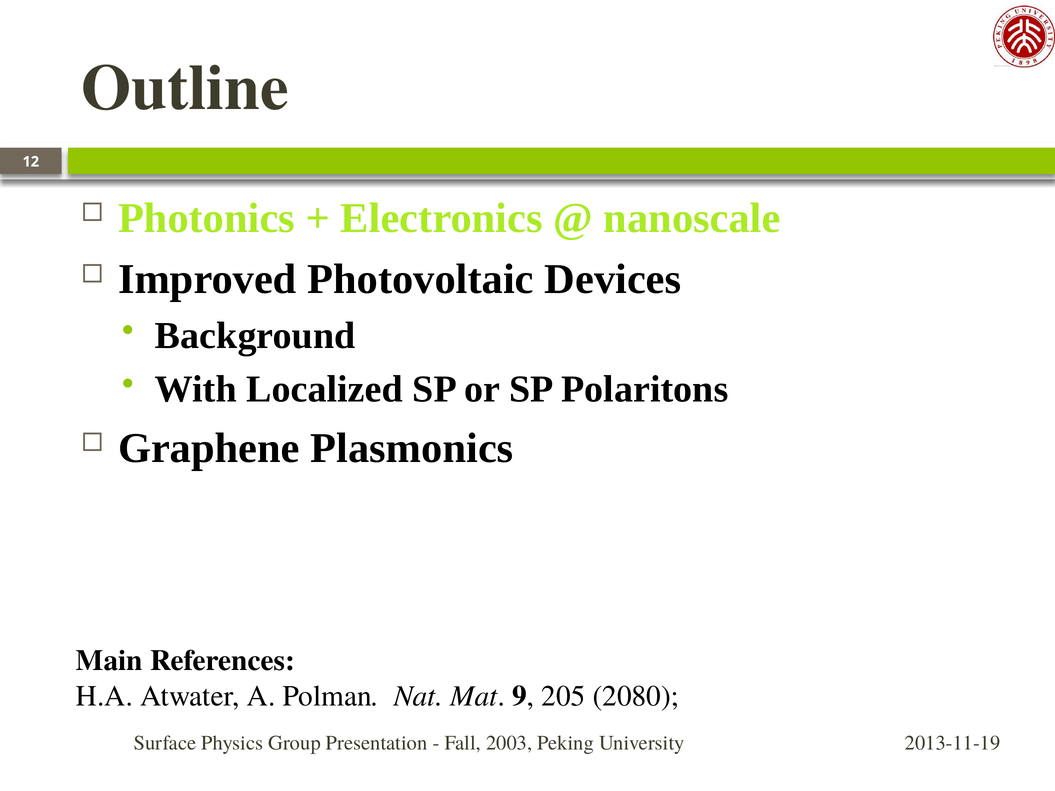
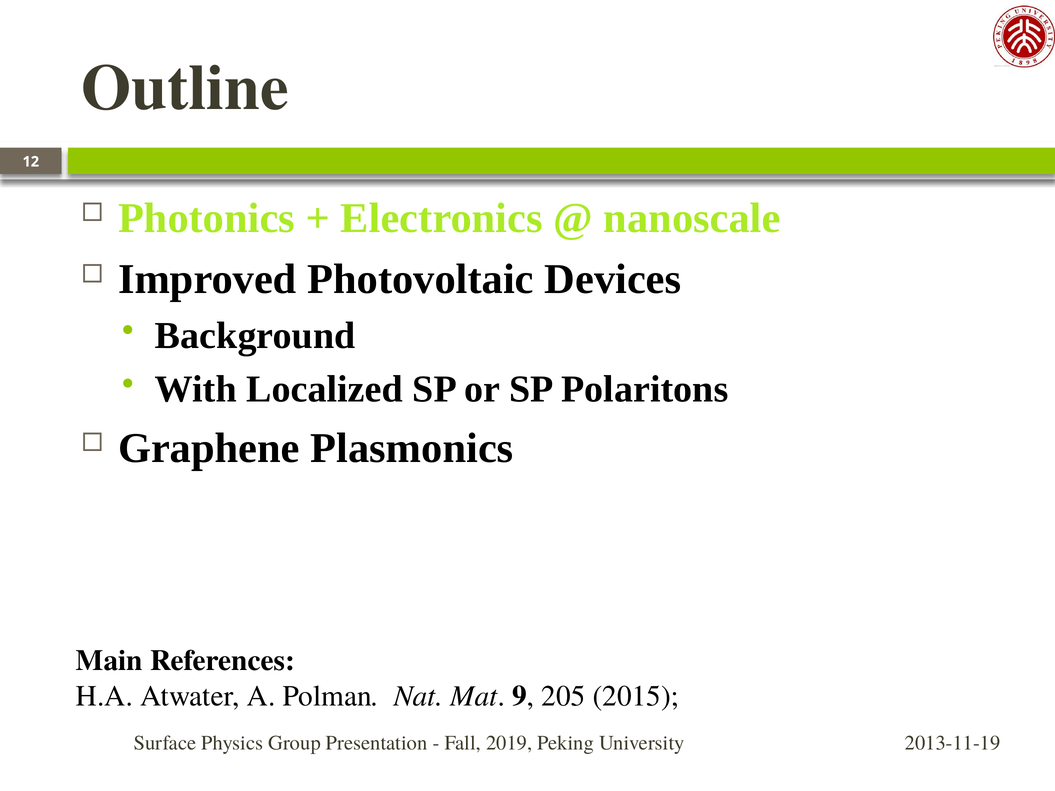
2080: 2080 -> 2015
2003: 2003 -> 2019
